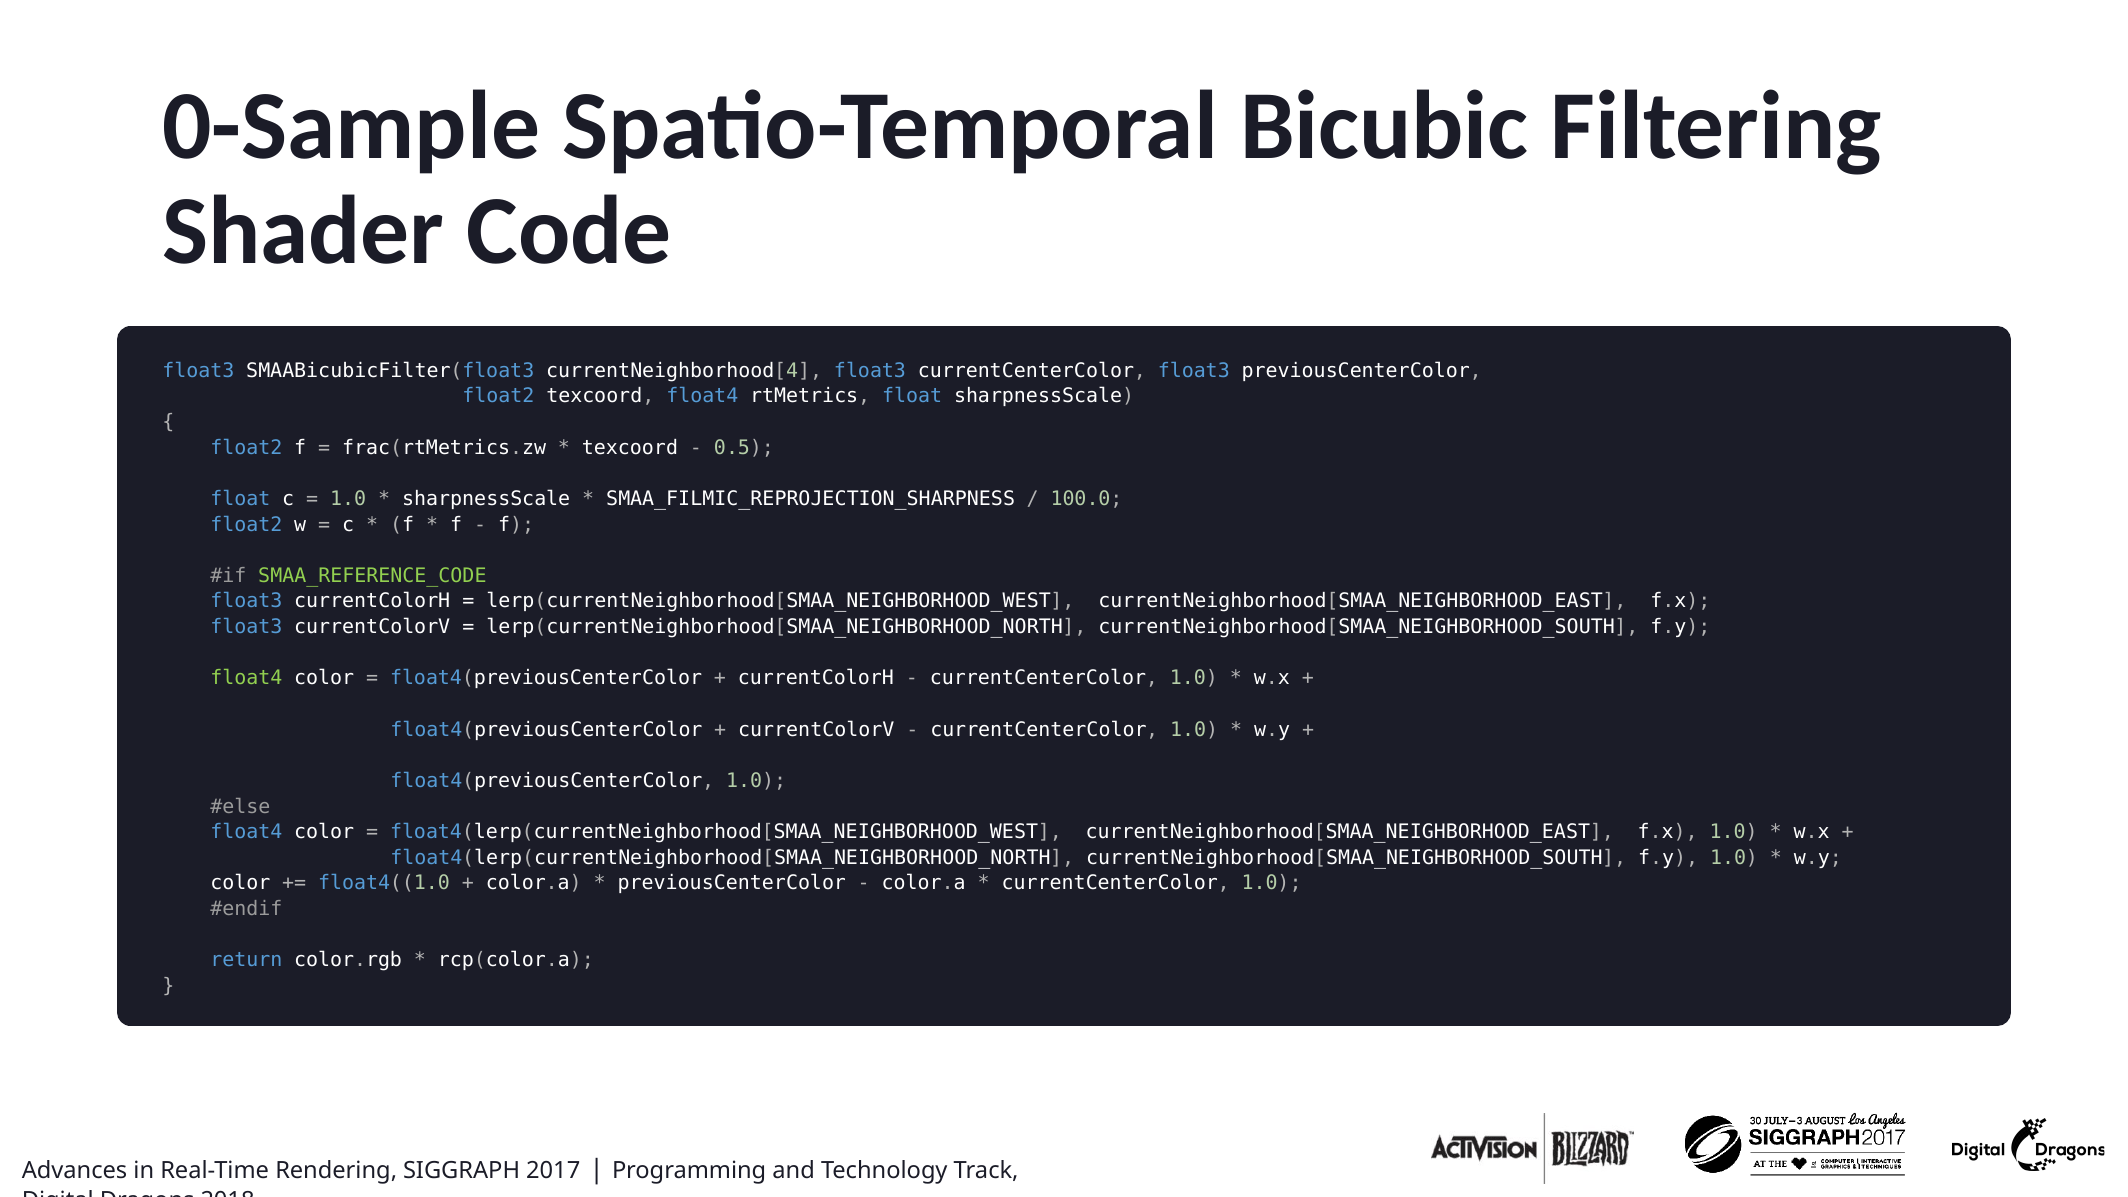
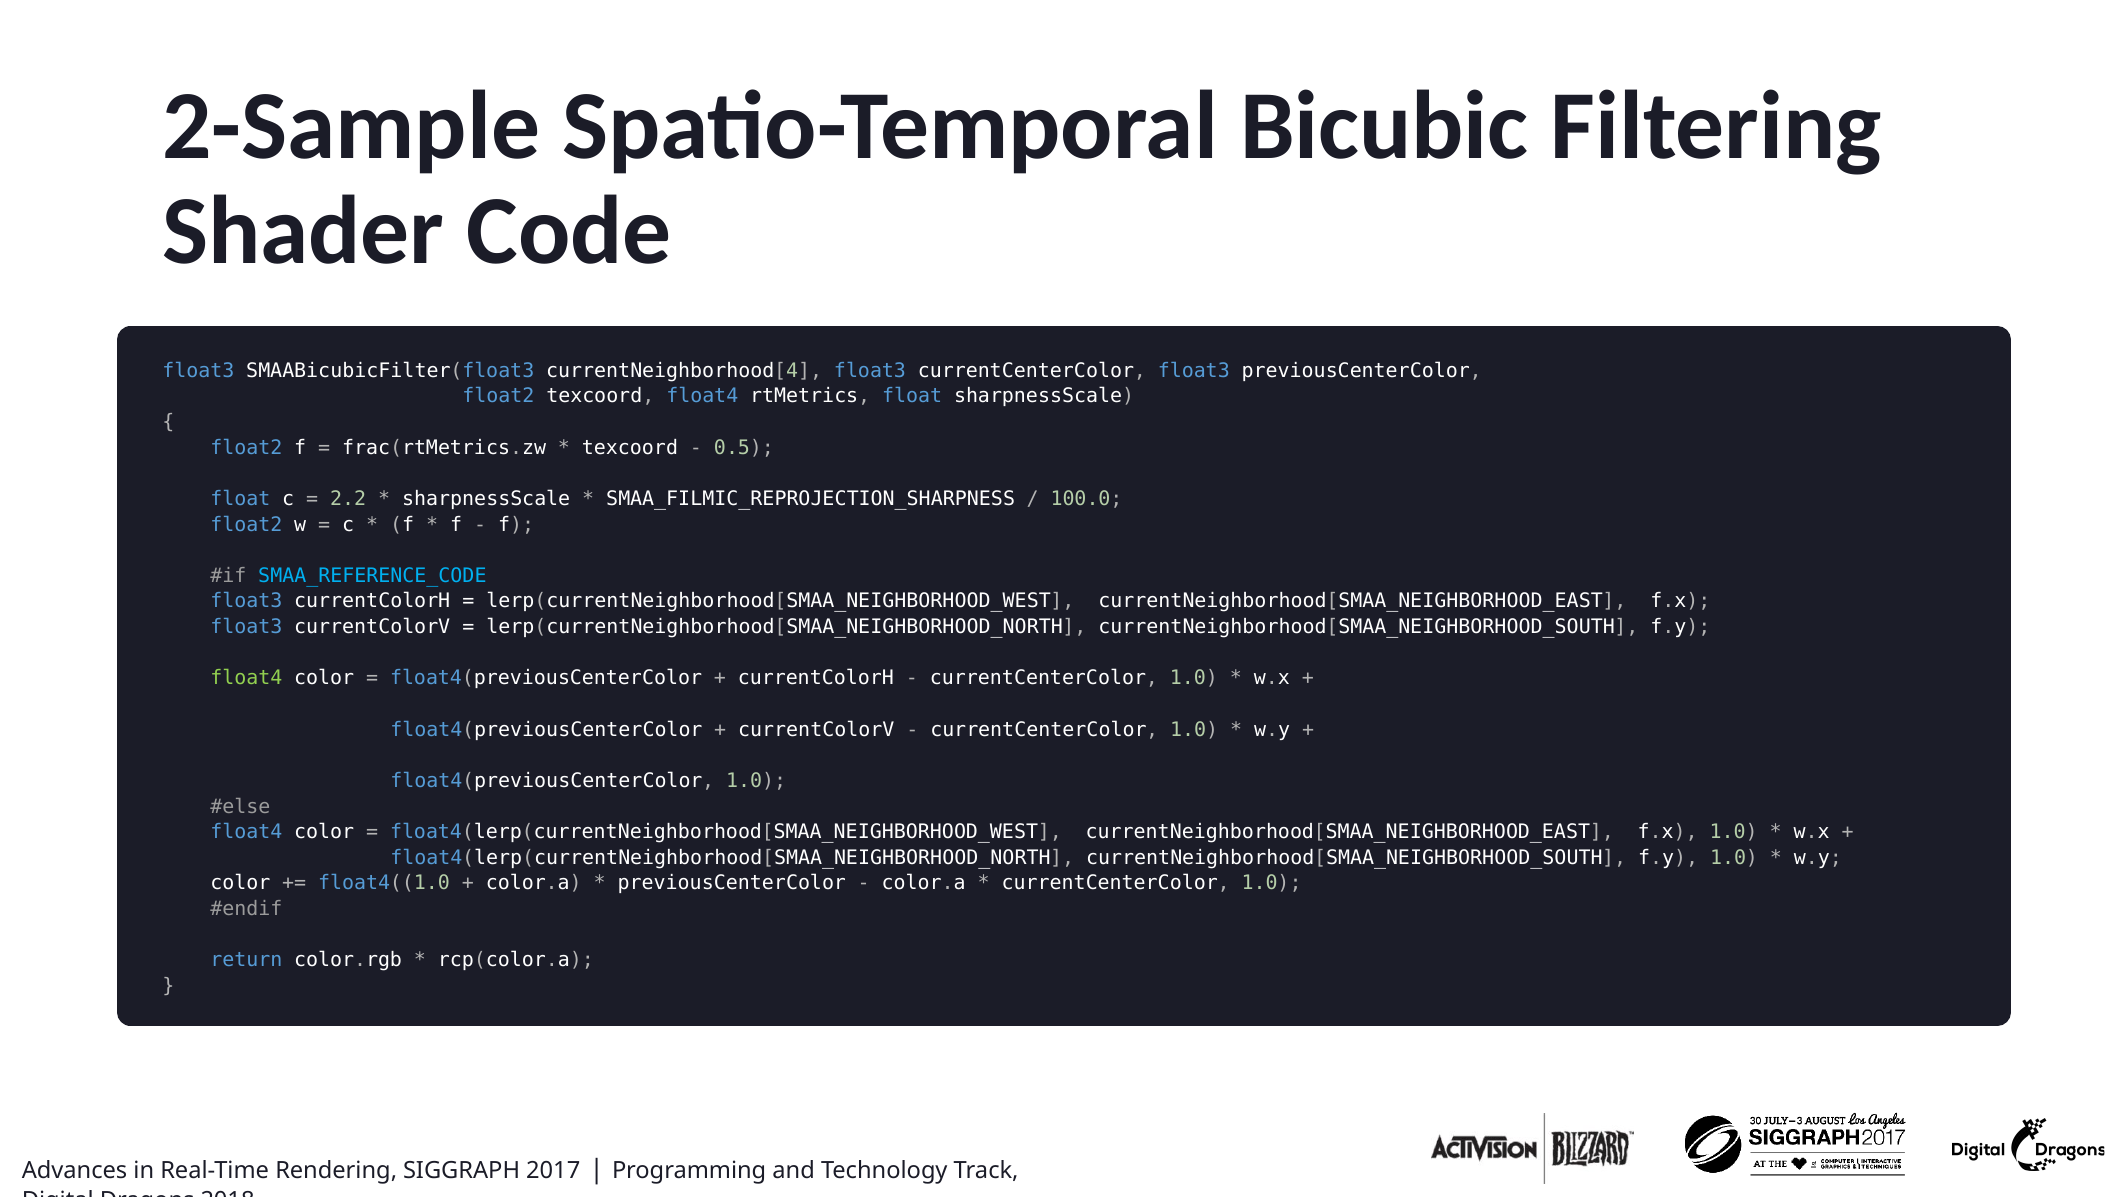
0-Sample: 0-Sample -> 2-Sample
1.0 at (348, 499): 1.0 -> 2.2
SMAA_REFERENCE_CODE colour: light green -> light blue
